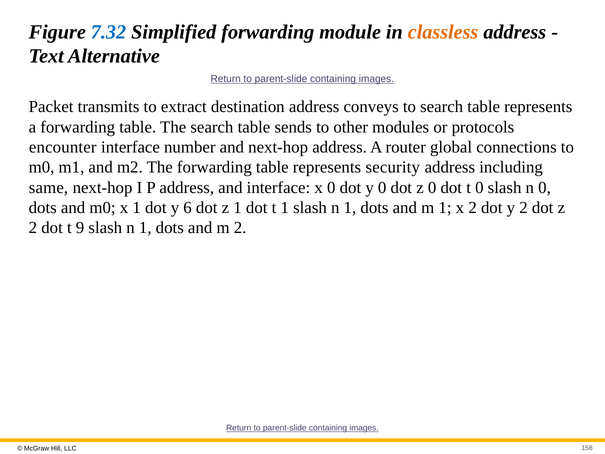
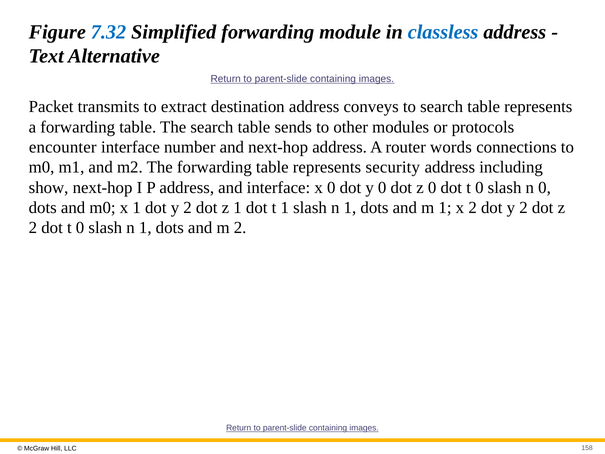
classless colour: orange -> blue
global: global -> words
same: same -> show
1 dot y 6: 6 -> 2
2 dot t 9: 9 -> 0
